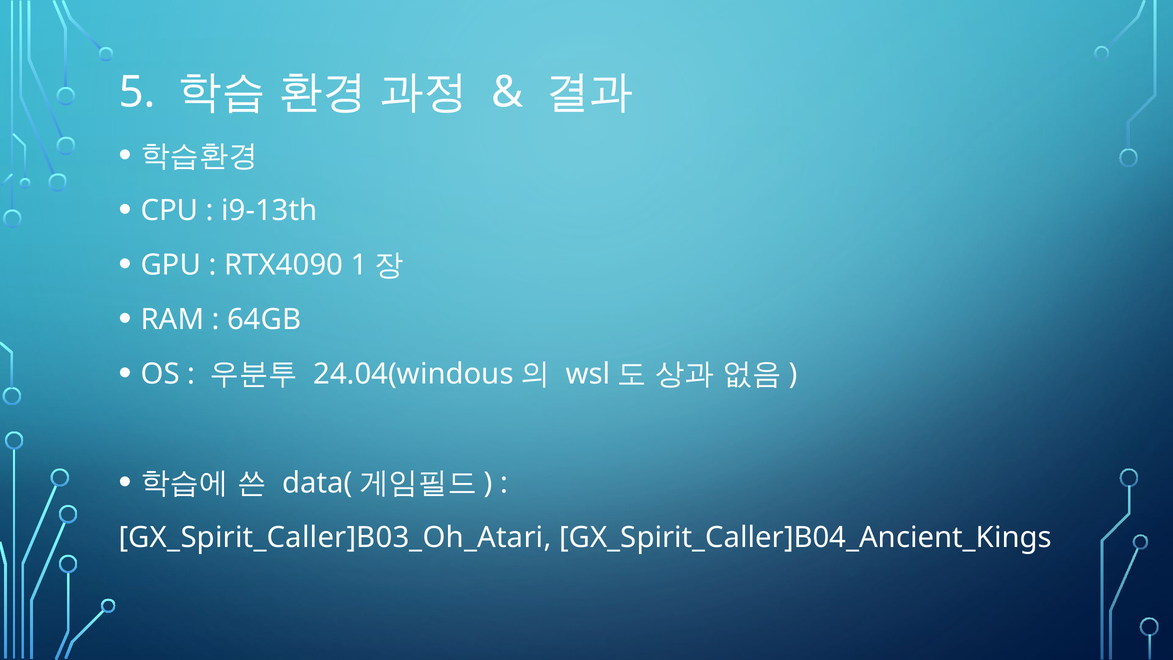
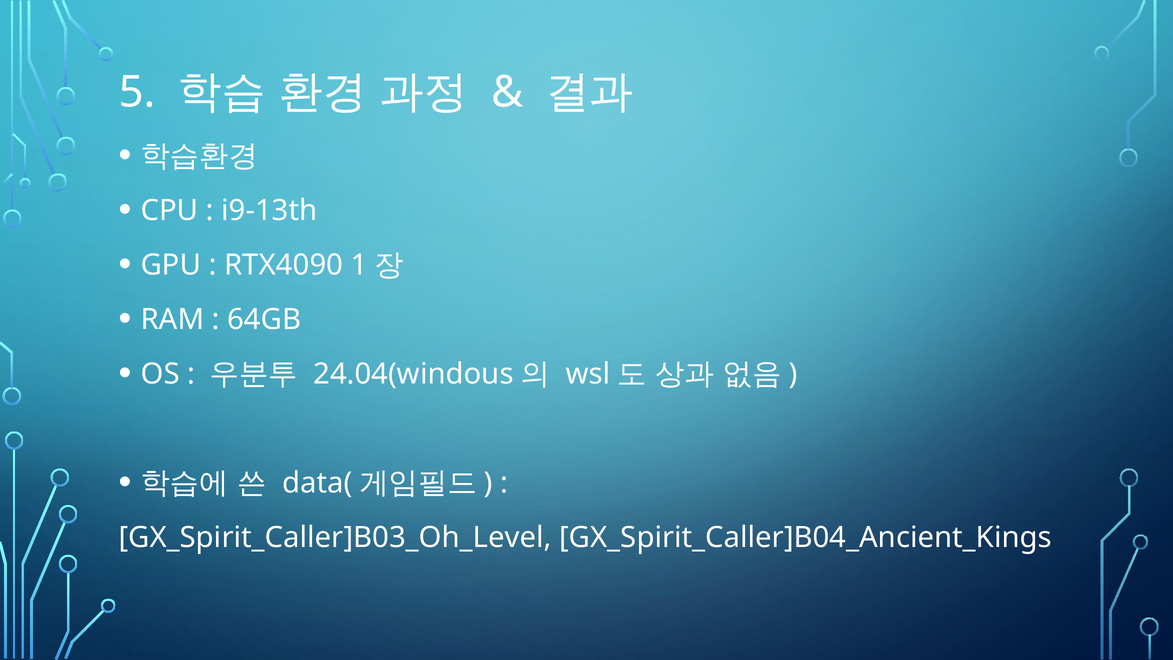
GX_Spirit_Caller]B03_Oh_Atari: GX_Spirit_Caller]B03_Oh_Atari -> GX_Spirit_Caller]B03_Oh_Level
